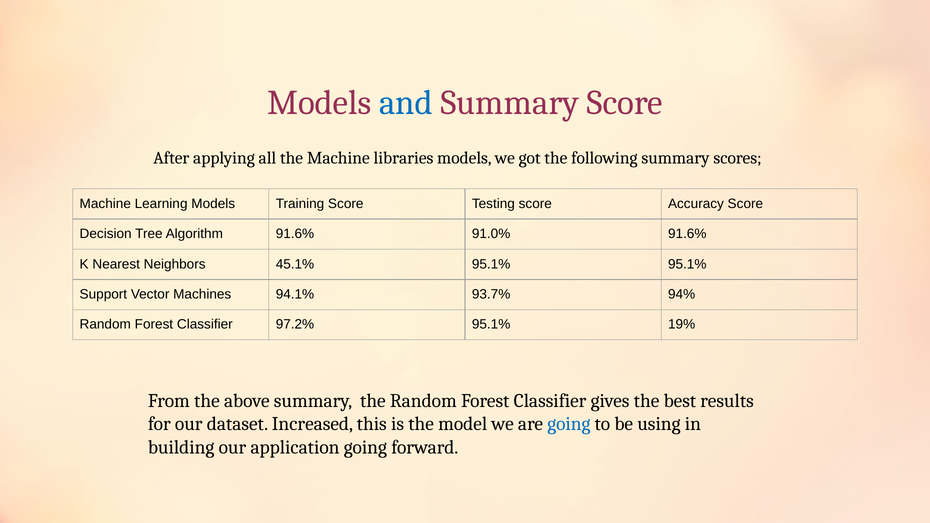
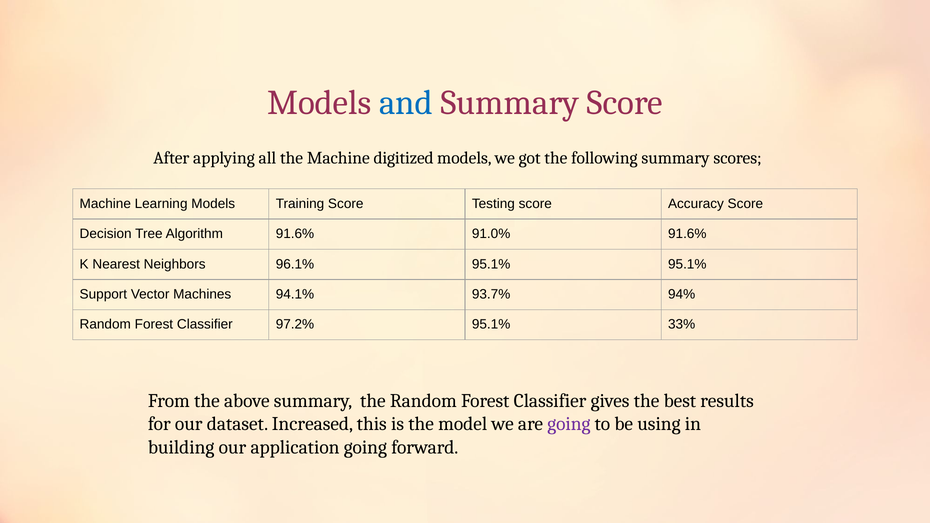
libraries: libraries -> digitized
45.1%: 45.1% -> 96.1%
19%: 19% -> 33%
going at (569, 424) colour: blue -> purple
